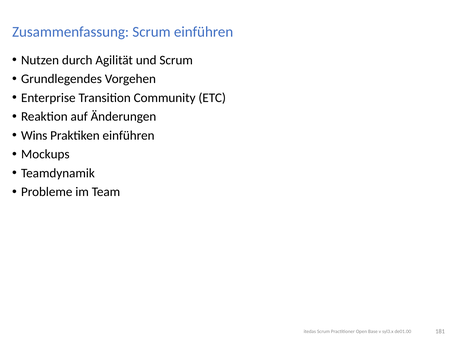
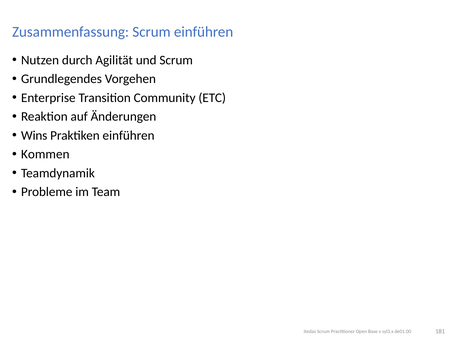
Mockups: Mockups -> Kommen
